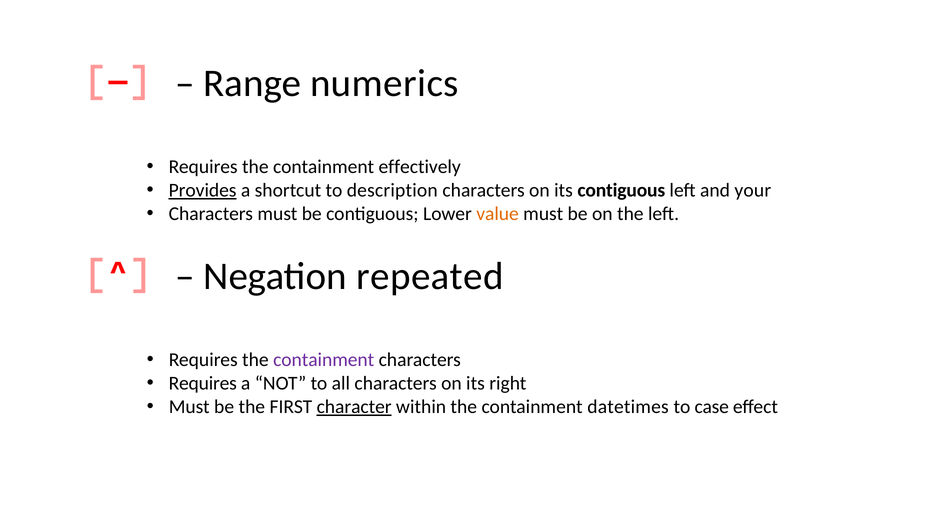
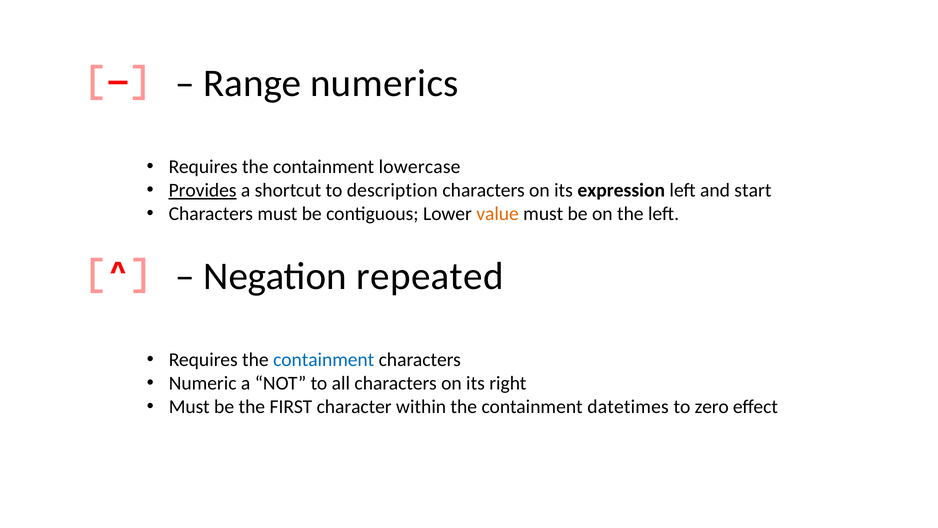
effectively: effectively -> lowercase
its contiguous: contiguous -> expression
your: your -> start
containment at (324, 360) colour: purple -> blue
Requires at (203, 383): Requires -> Numeric
character underline: present -> none
case: case -> zero
